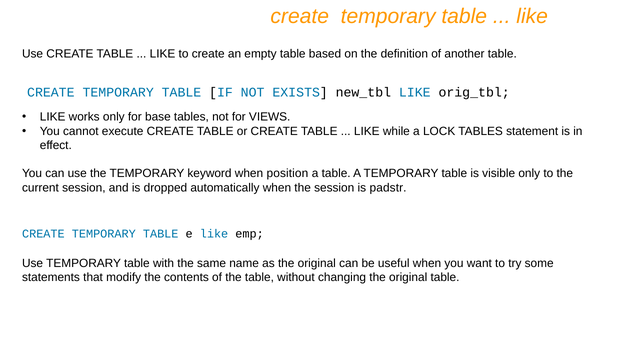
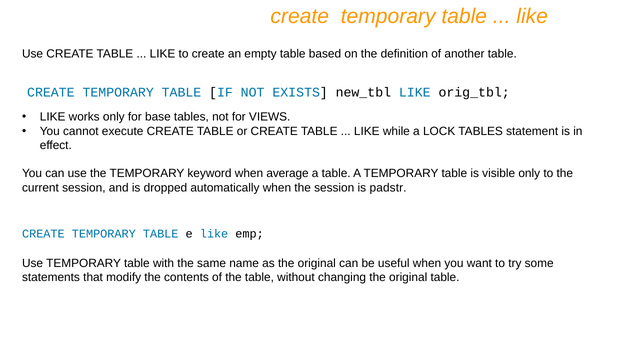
position: position -> average
